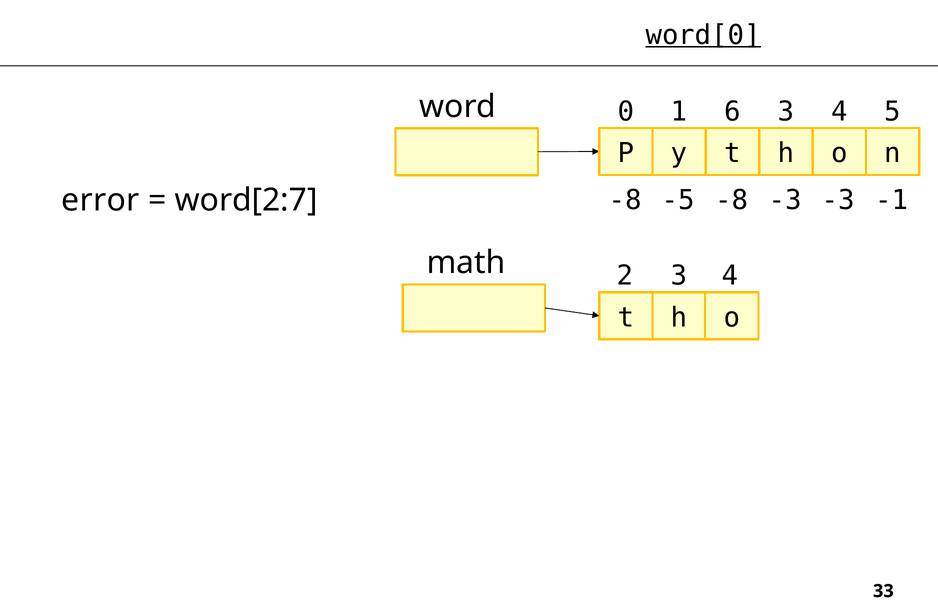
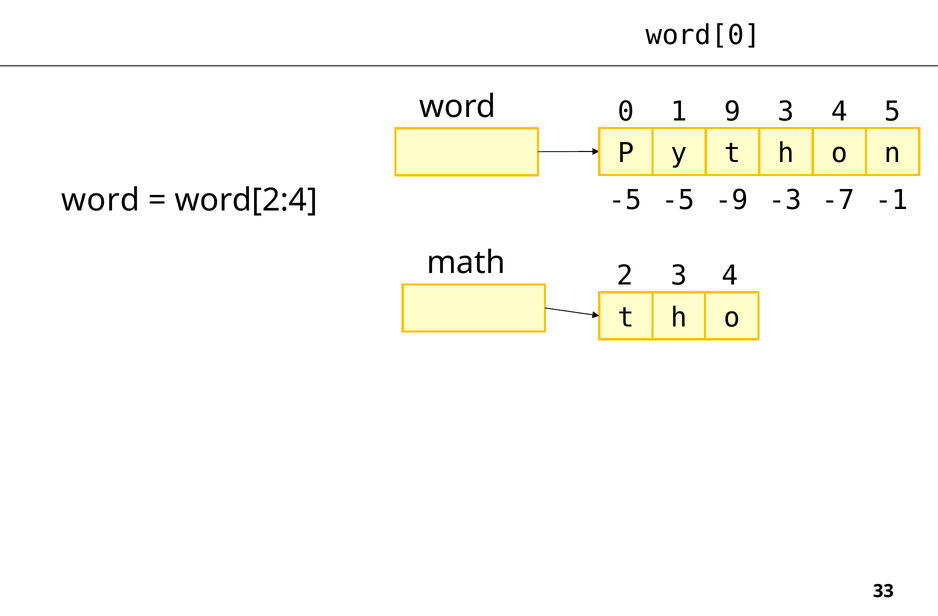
word[0 underline: present -> none
6: 6 -> 9
-8 at (625, 200): -8 -> -5
-5 -8: -8 -> -9
-3 -3: -3 -> -7
error at (101, 200): error -> word
word[2:7: word[2:7 -> word[2:4
